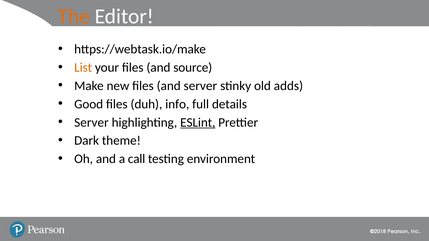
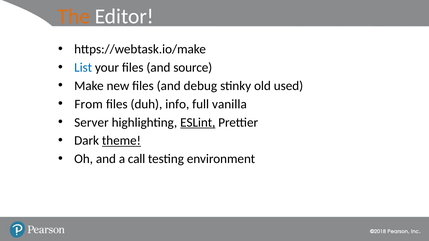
List colour: orange -> blue
and server: server -> debug
adds: adds -> used
Good: Good -> From
details: details -> vanilla
theme underline: none -> present
